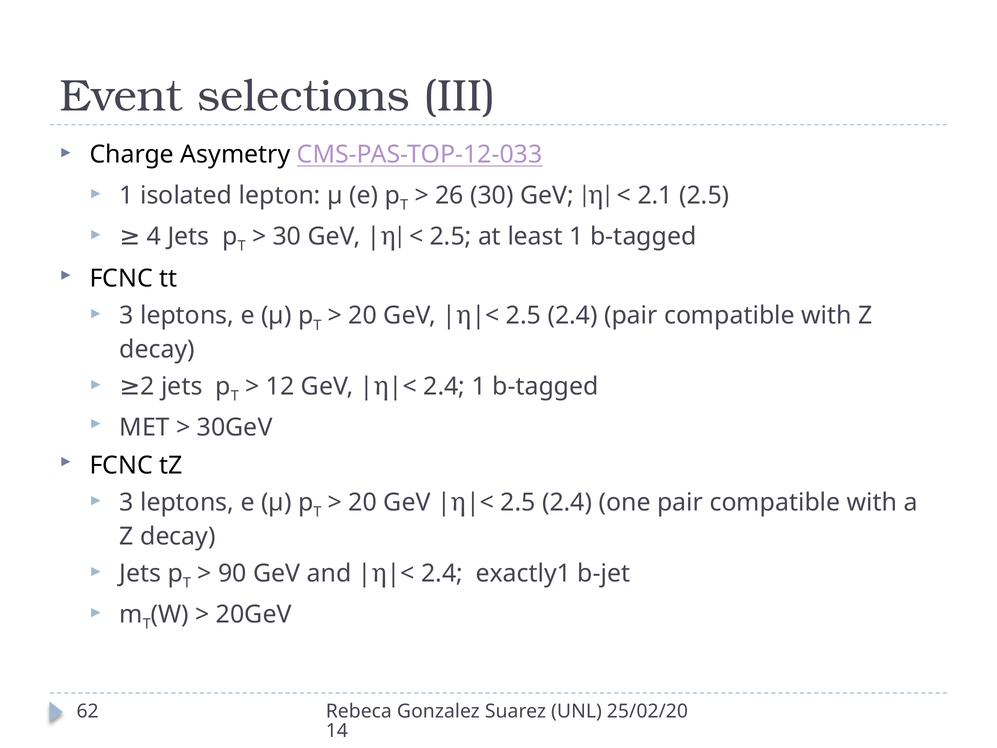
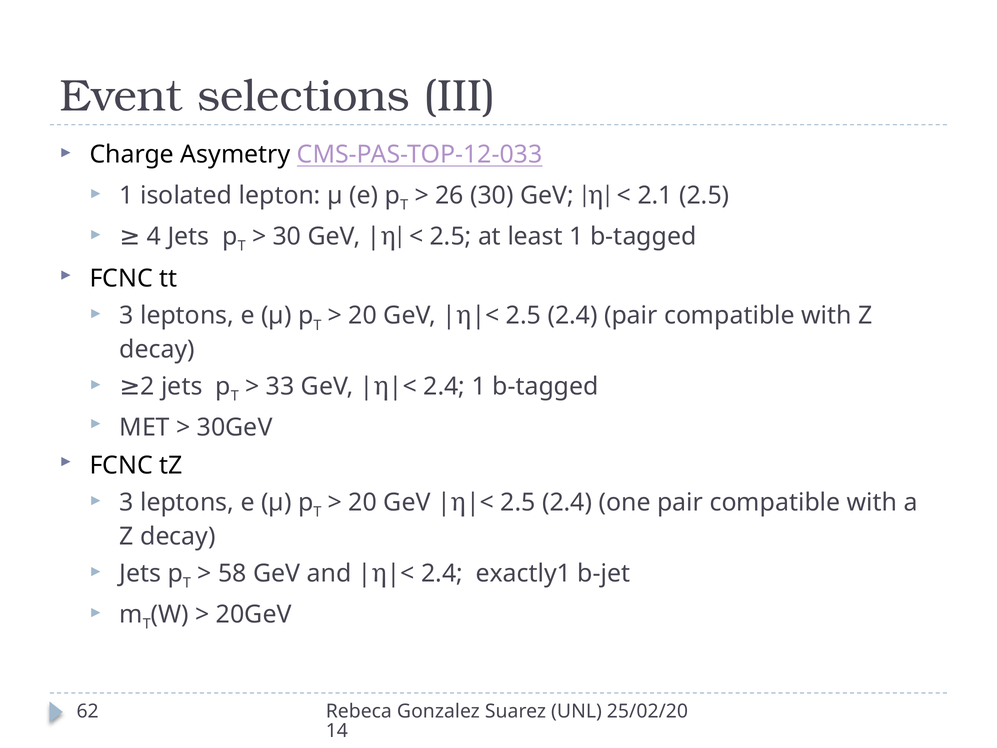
12: 12 -> 33
90: 90 -> 58
